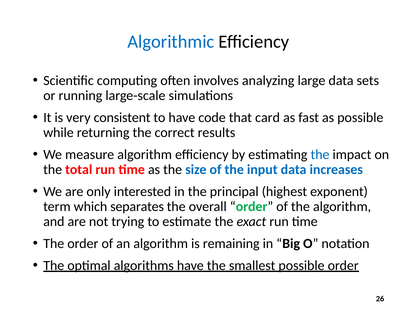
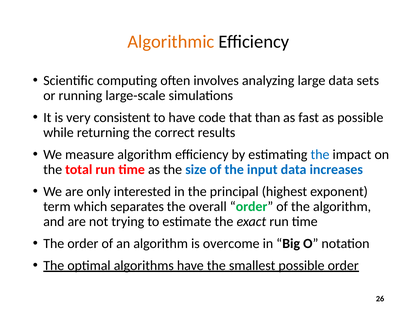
Algorithmic colour: blue -> orange
card: card -> than
remaining: remaining -> overcome
